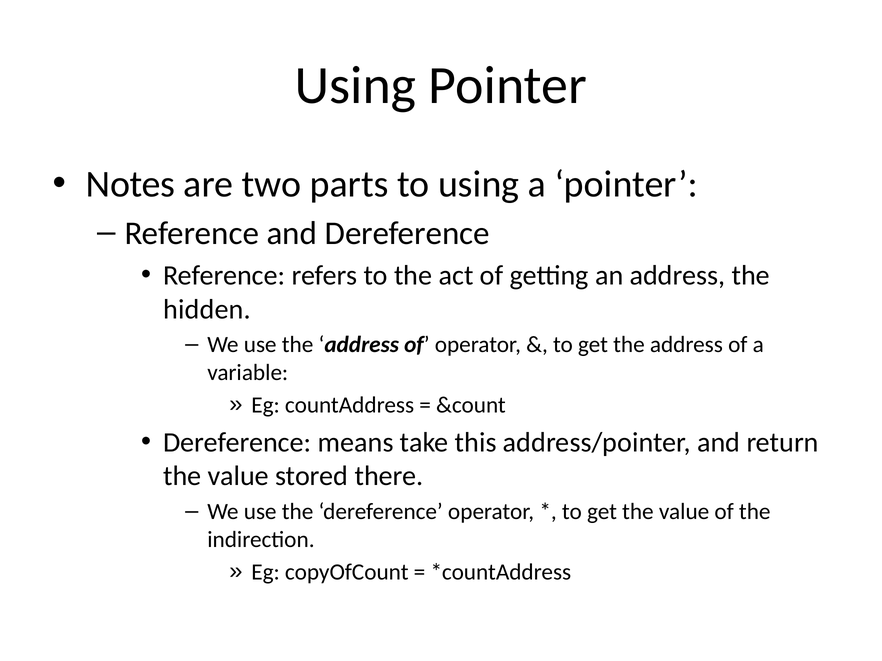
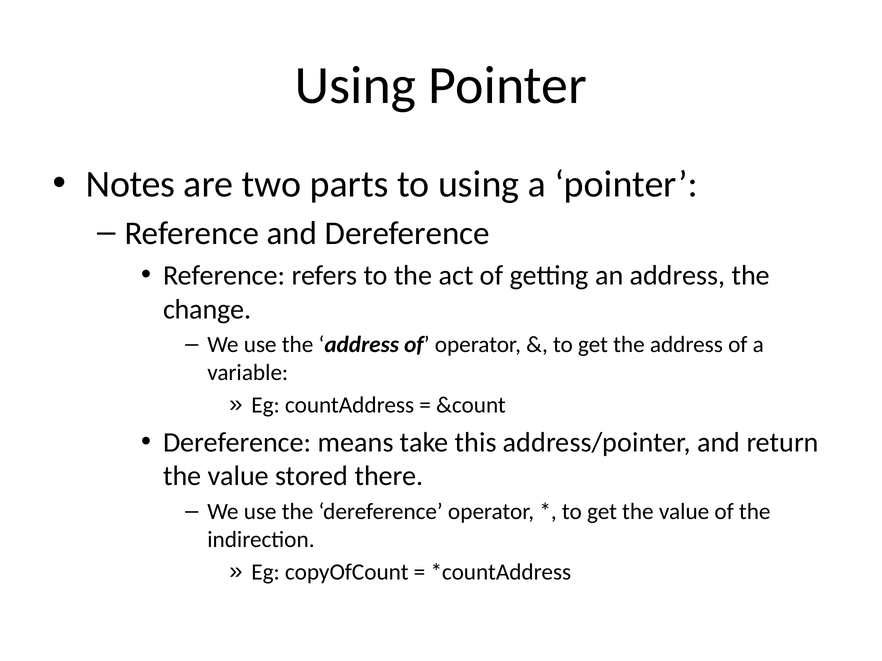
hidden: hidden -> change
